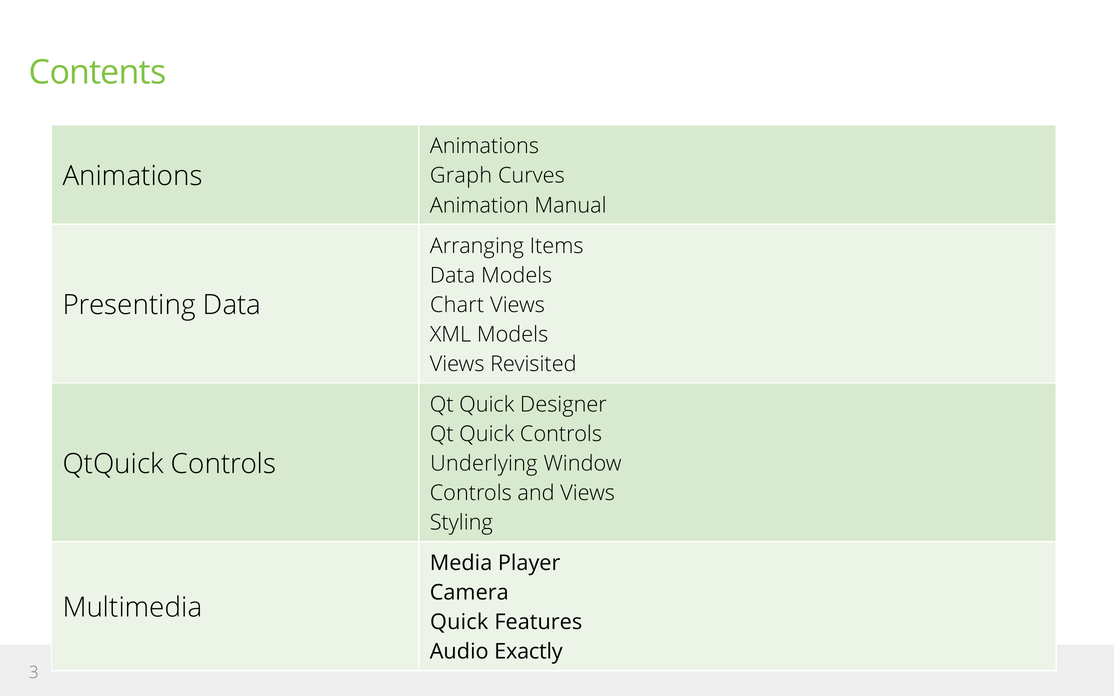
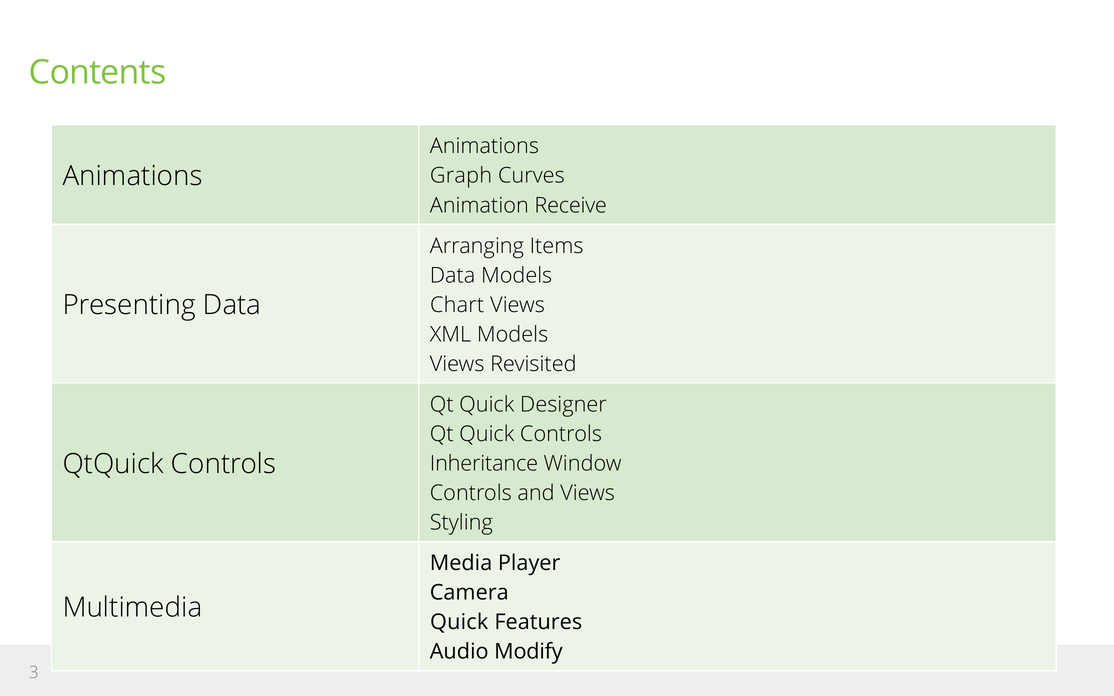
Manual: Manual -> Receive
Underlying: Underlying -> Inheritance
Exactly: Exactly -> Modify
